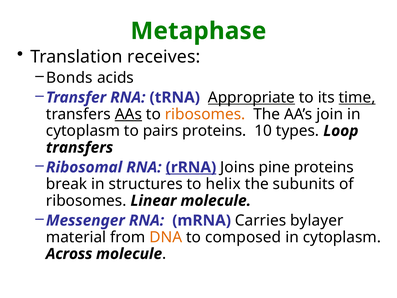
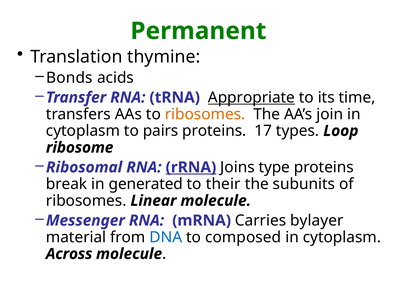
Metaphase: Metaphase -> Permanent
receives: receives -> thymine
time underline: present -> none
AAs underline: present -> none
10: 10 -> 17
transfers at (80, 147): transfers -> ribosome
pine: pine -> type
structures: structures -> generated
helix: helix -> their
DNA colour: orange -> blue
